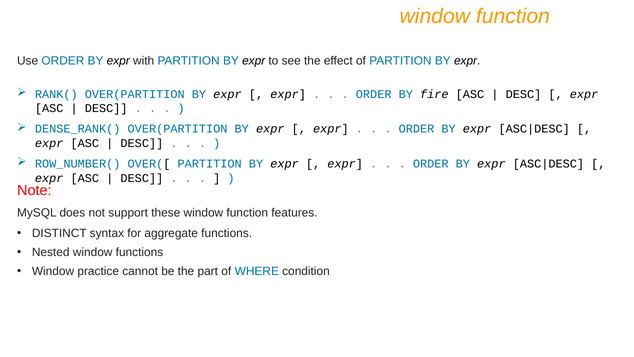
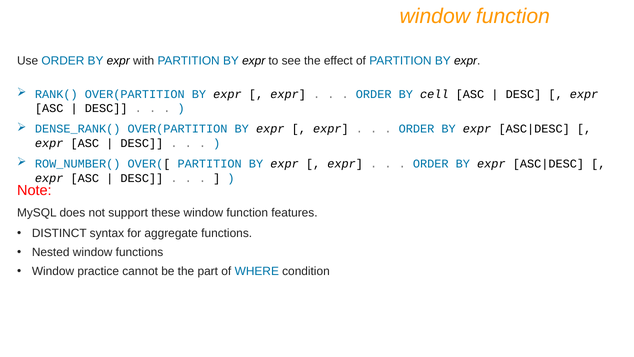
fire: fire -> cell
